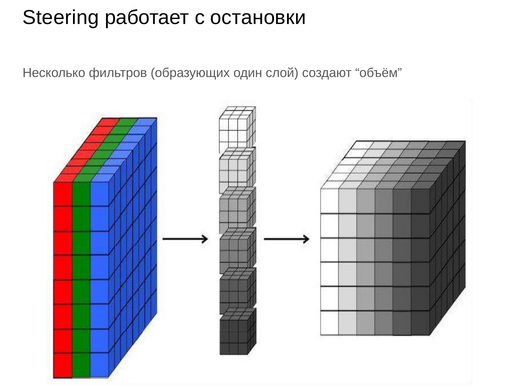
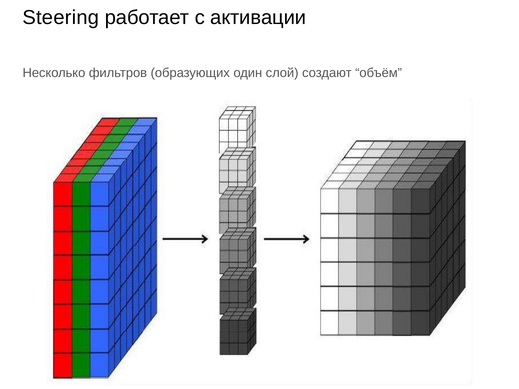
остановки: остановки -> активации
